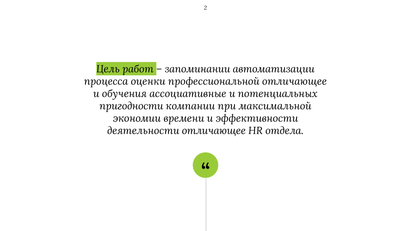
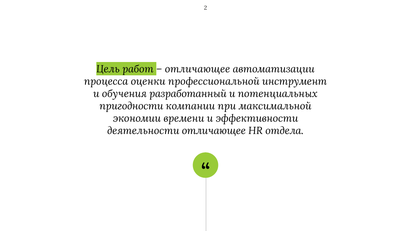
запоминании at (198, 69): запоминании -> отличающее
профессиональной отличающее: отличающее -> инструмент
ассоциативные: ассоциативные -> разработанный
